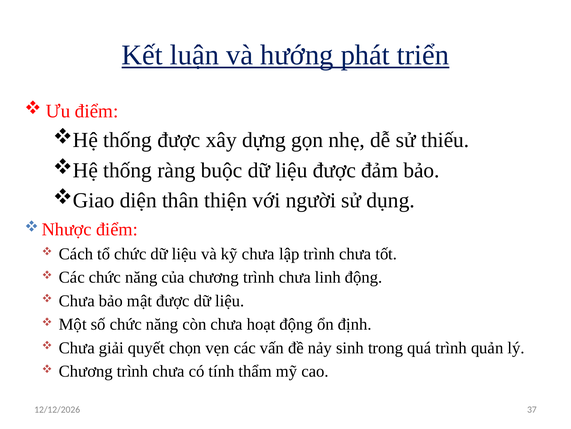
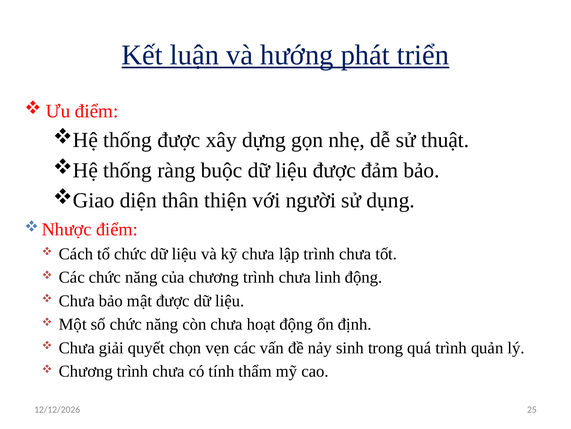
thiếu: thiếu -> thuật
37: 37 -> 25
